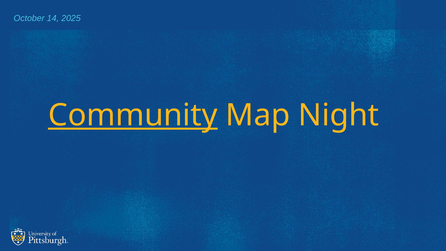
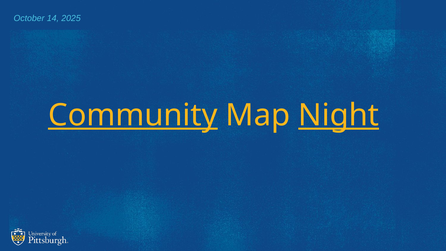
Night underline: none -> present
